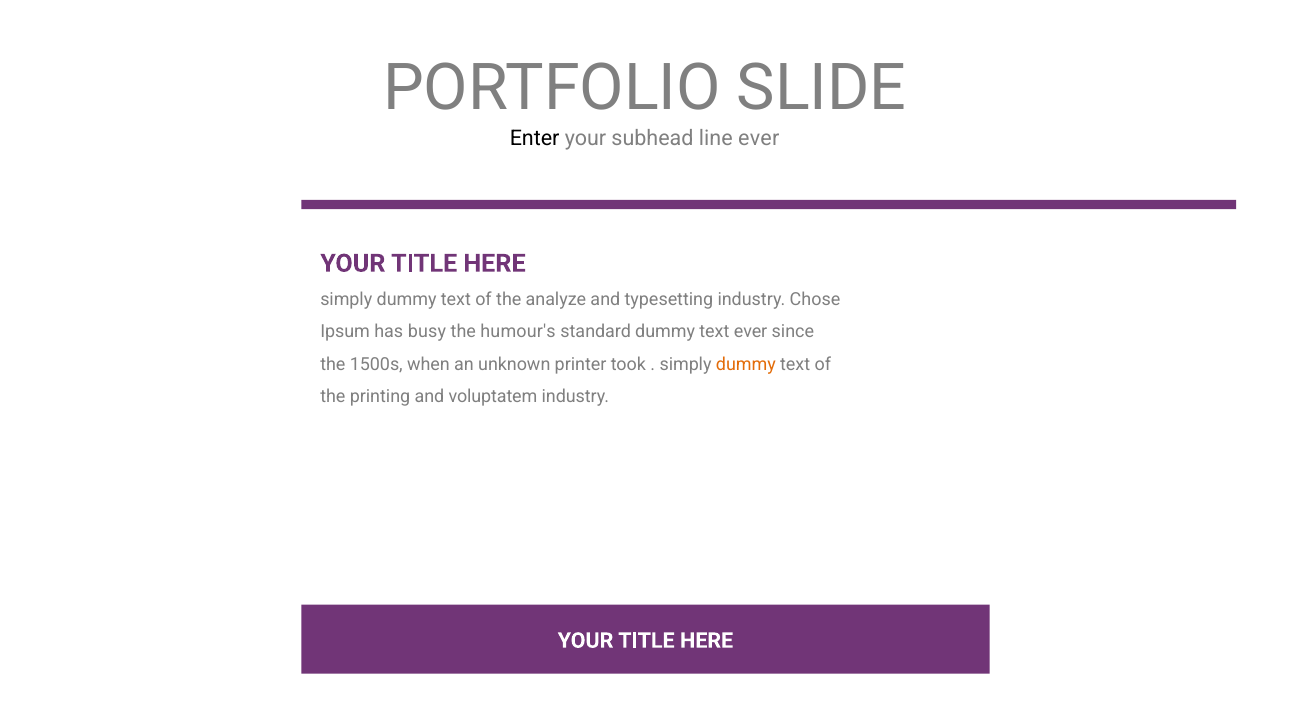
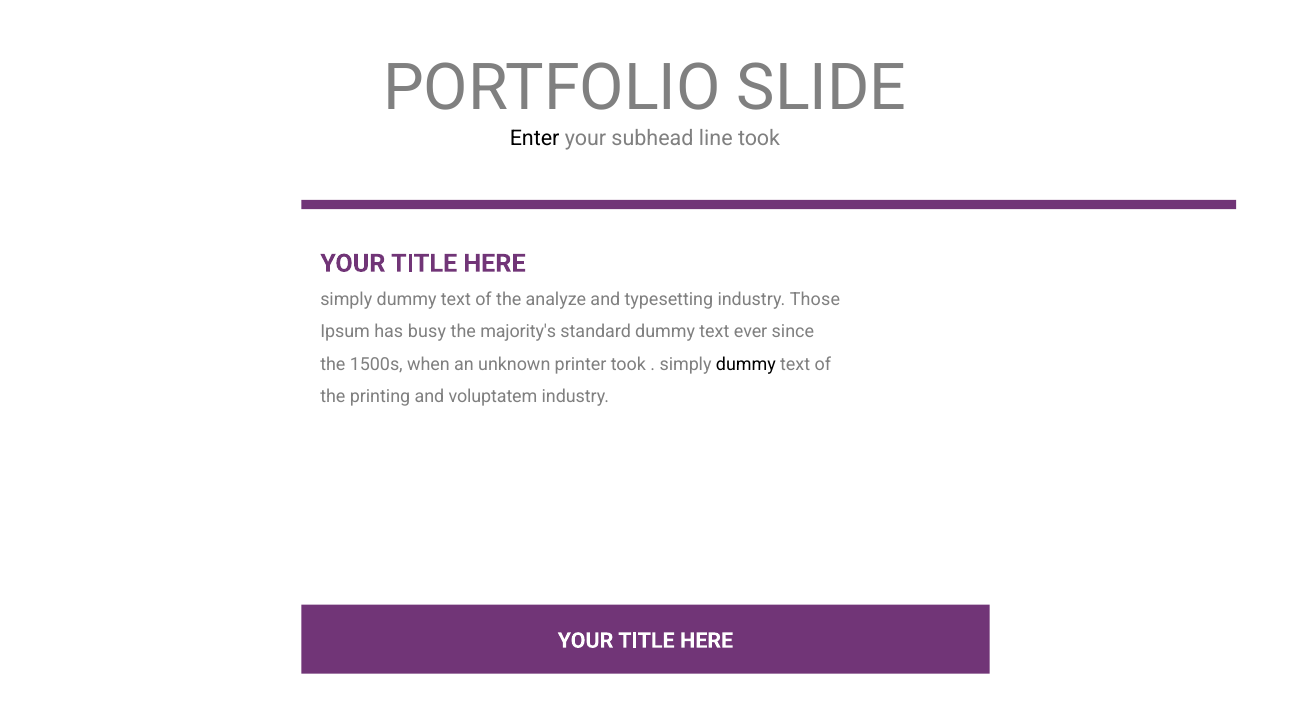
line ever: ever -> took
Chose: Chose -> Those
humour's: humour's -> majority's
dummy at (746, 364) colour: orange -> black
